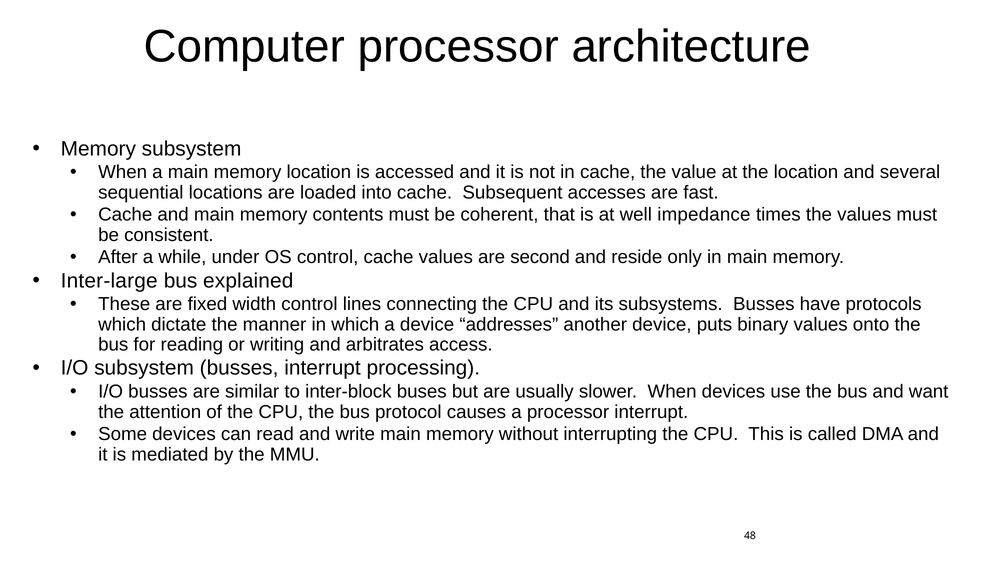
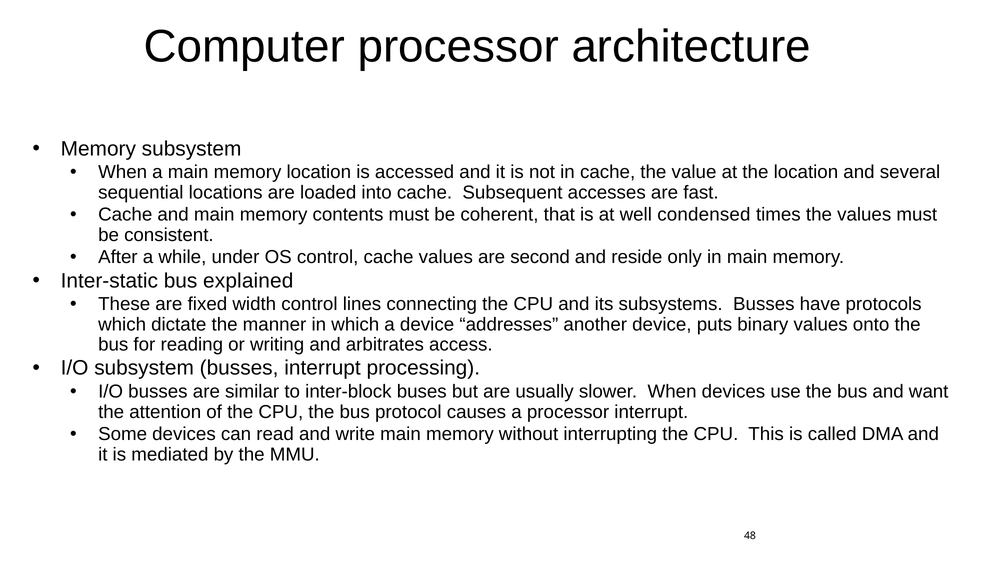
impedance: impedance -> condensed
Inter-large: Inter-large -> Inter-static
